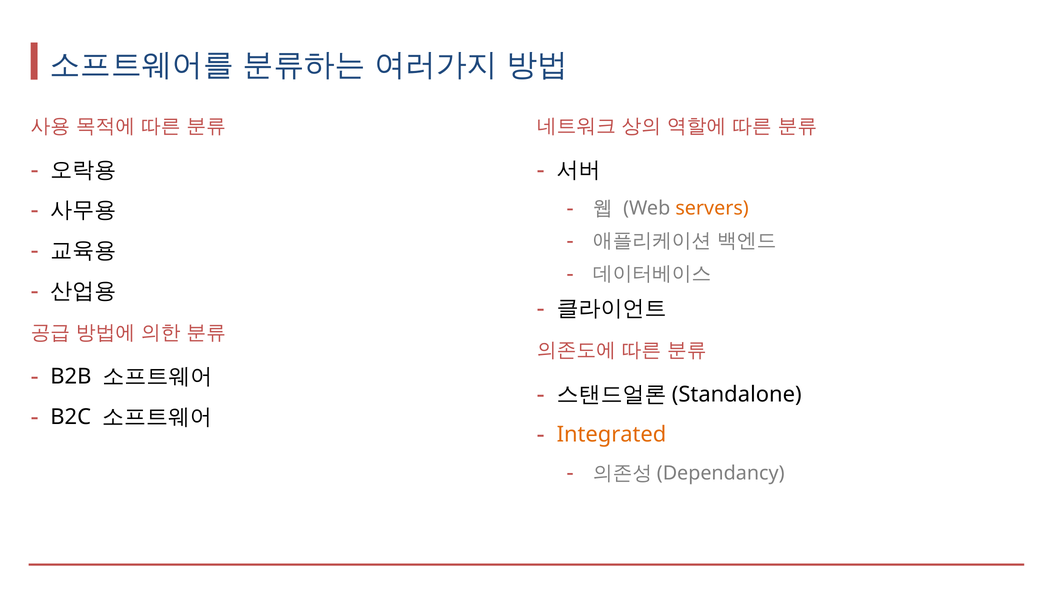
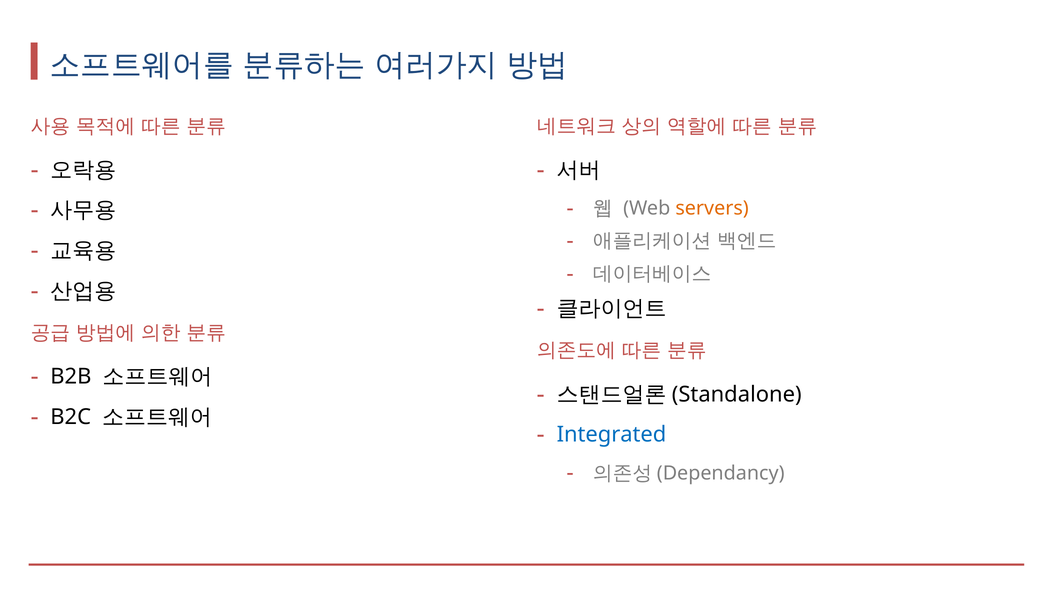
Integrated colour: orange -> blue
